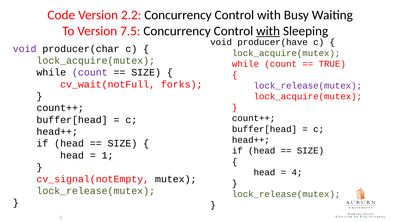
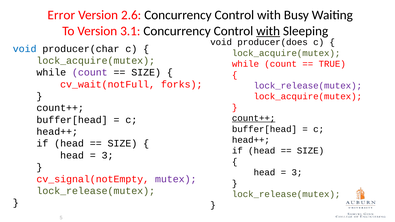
Code: Code -> Error
2.2: 2.2 -> 2.6
7.5: 7.5 -> 3.1
producer(have: producer(have -> producer(does
void at (25, 49) colour: purple -> blue
count++ at (254, 118) underline: none -> present
1 at (108, 155): 1 -> 3
4 at (297, 173): 4 -> 3
mutex colour: black -> purple
